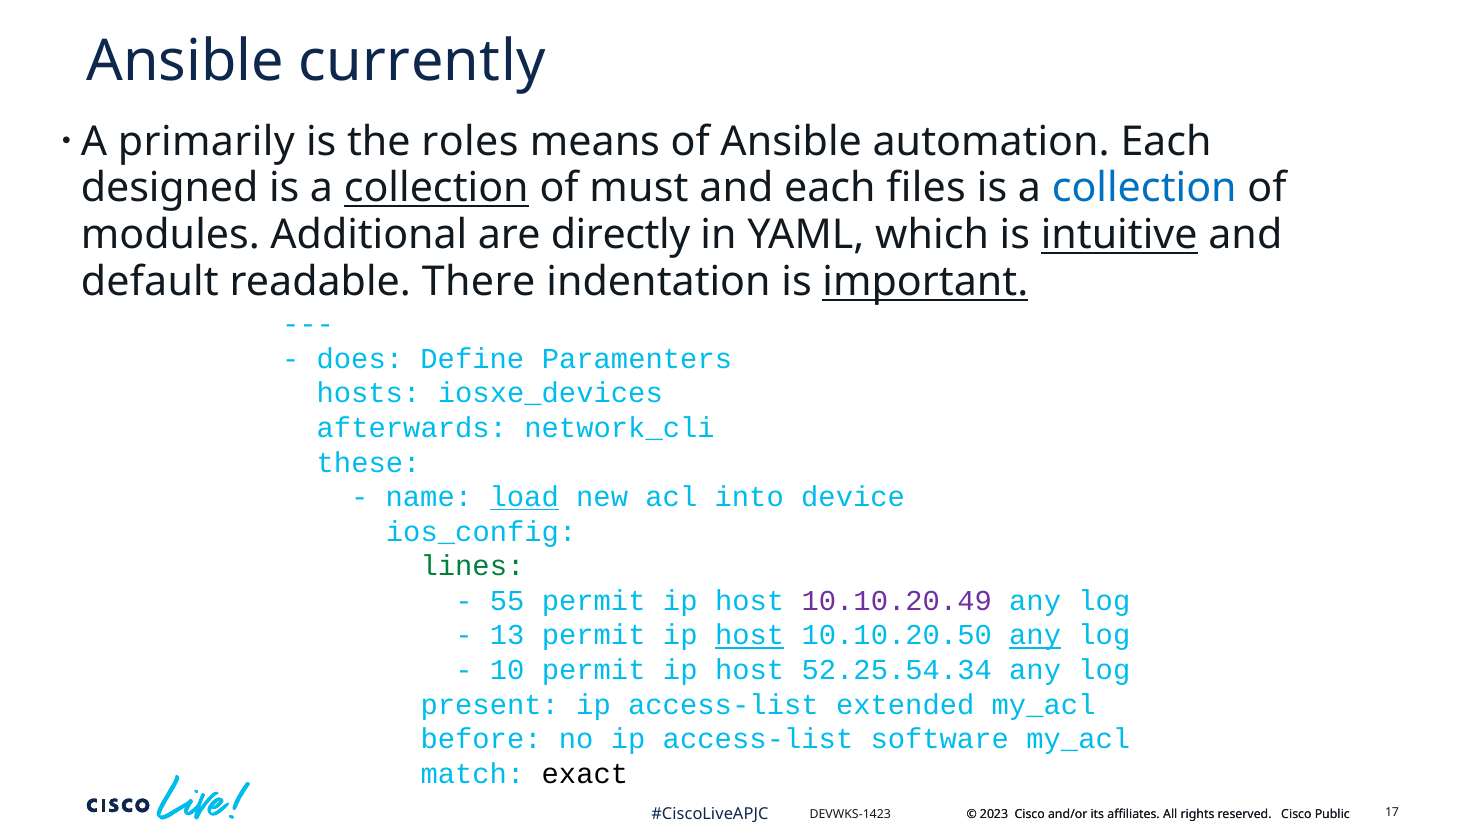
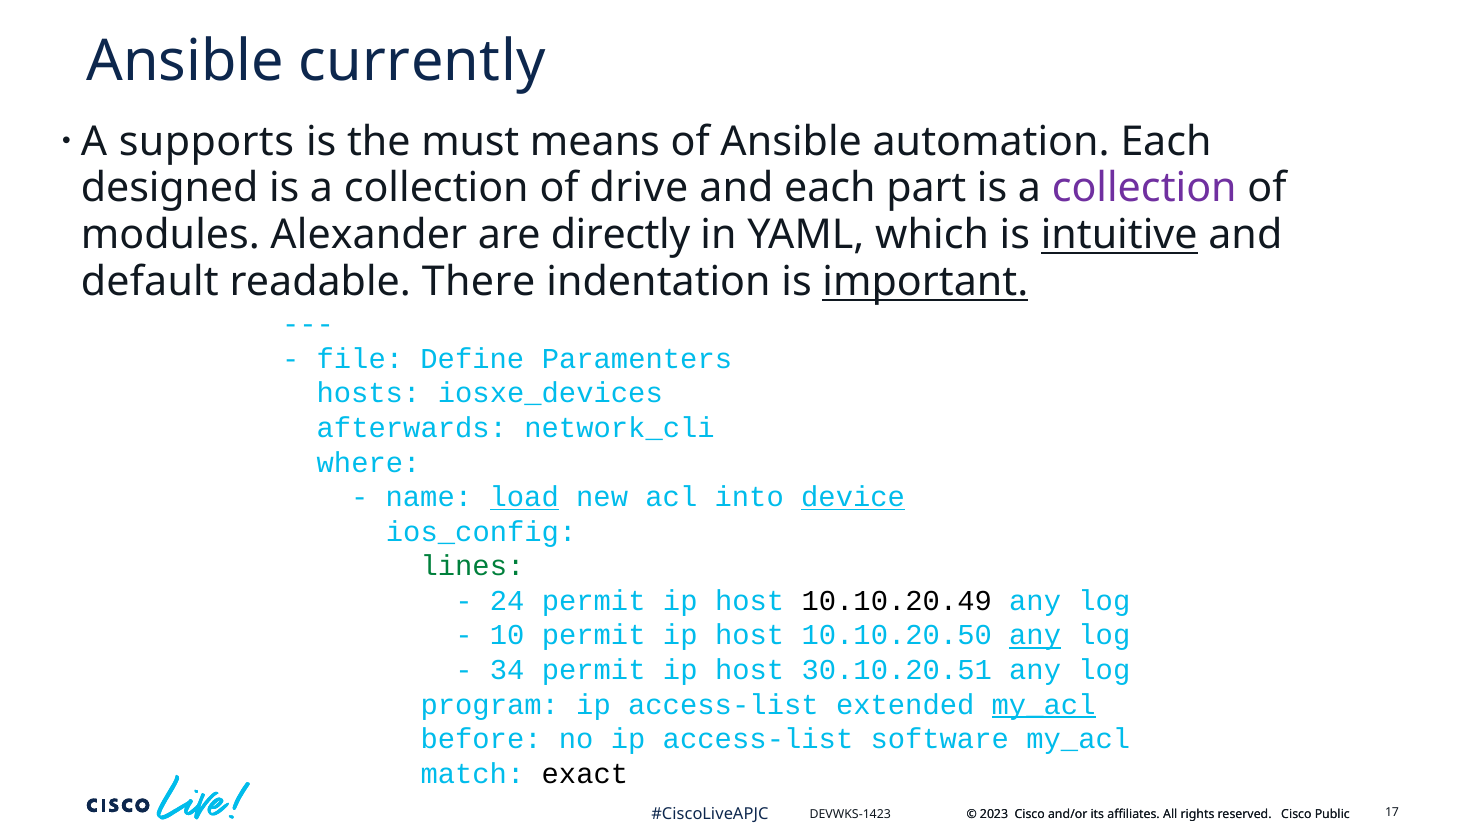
primarily: primarily -> supports
roles: roles -> must
collection at (436, 188) underline: present -> none
must: must -> drive
files: files -> part
collection at (1144, 188) colour: blue -> purple
Additional: Additional -> Alexander
does: does -> file
these: these -> where
device underline: none -> present
55: 55 -> 24
10.10.20.49 colour: purple -> black
13: 13 -> 10
host at (750, 635) underline: present -> none
10: 10 -> 34
52.25.54.34: 52.25.54.34 -> 30.10.20.51
present: present -> program
my_acl at (1044, 705) underline: none -> present
